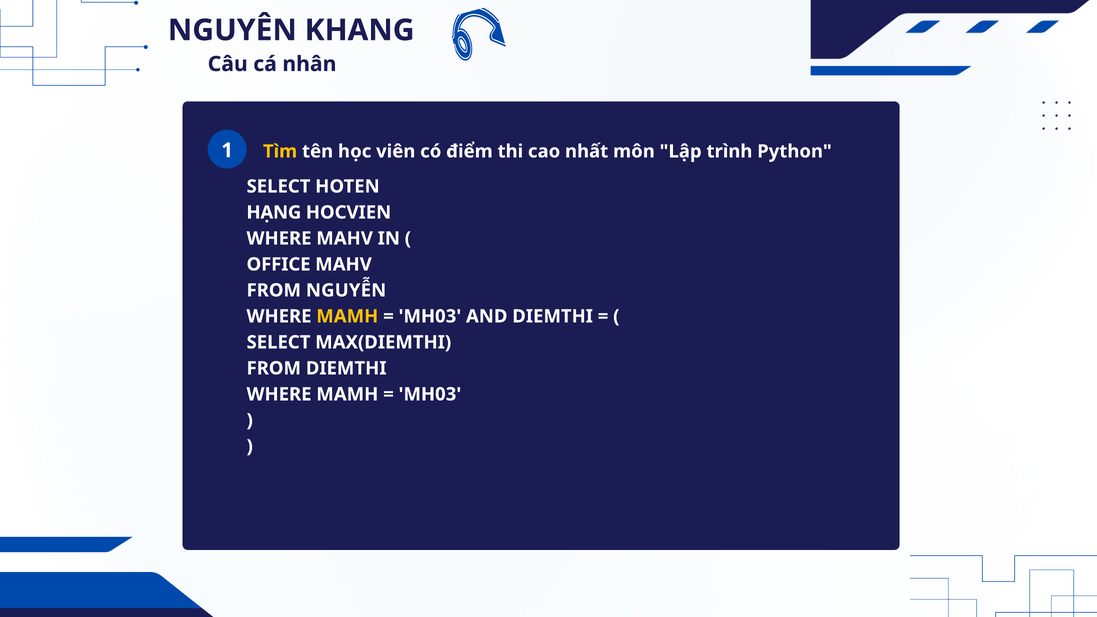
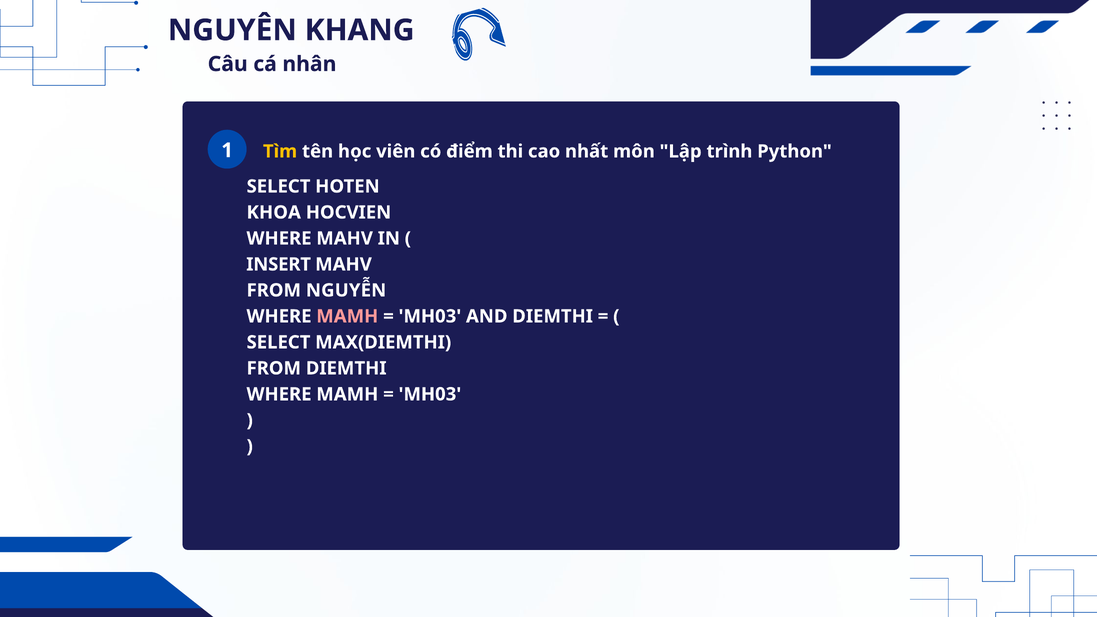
HẠNG: HẠNG -> KHOA
OFFICE: OFFICE -> INSERT
MAMH at (347, 316) colour: yellow -> pink
